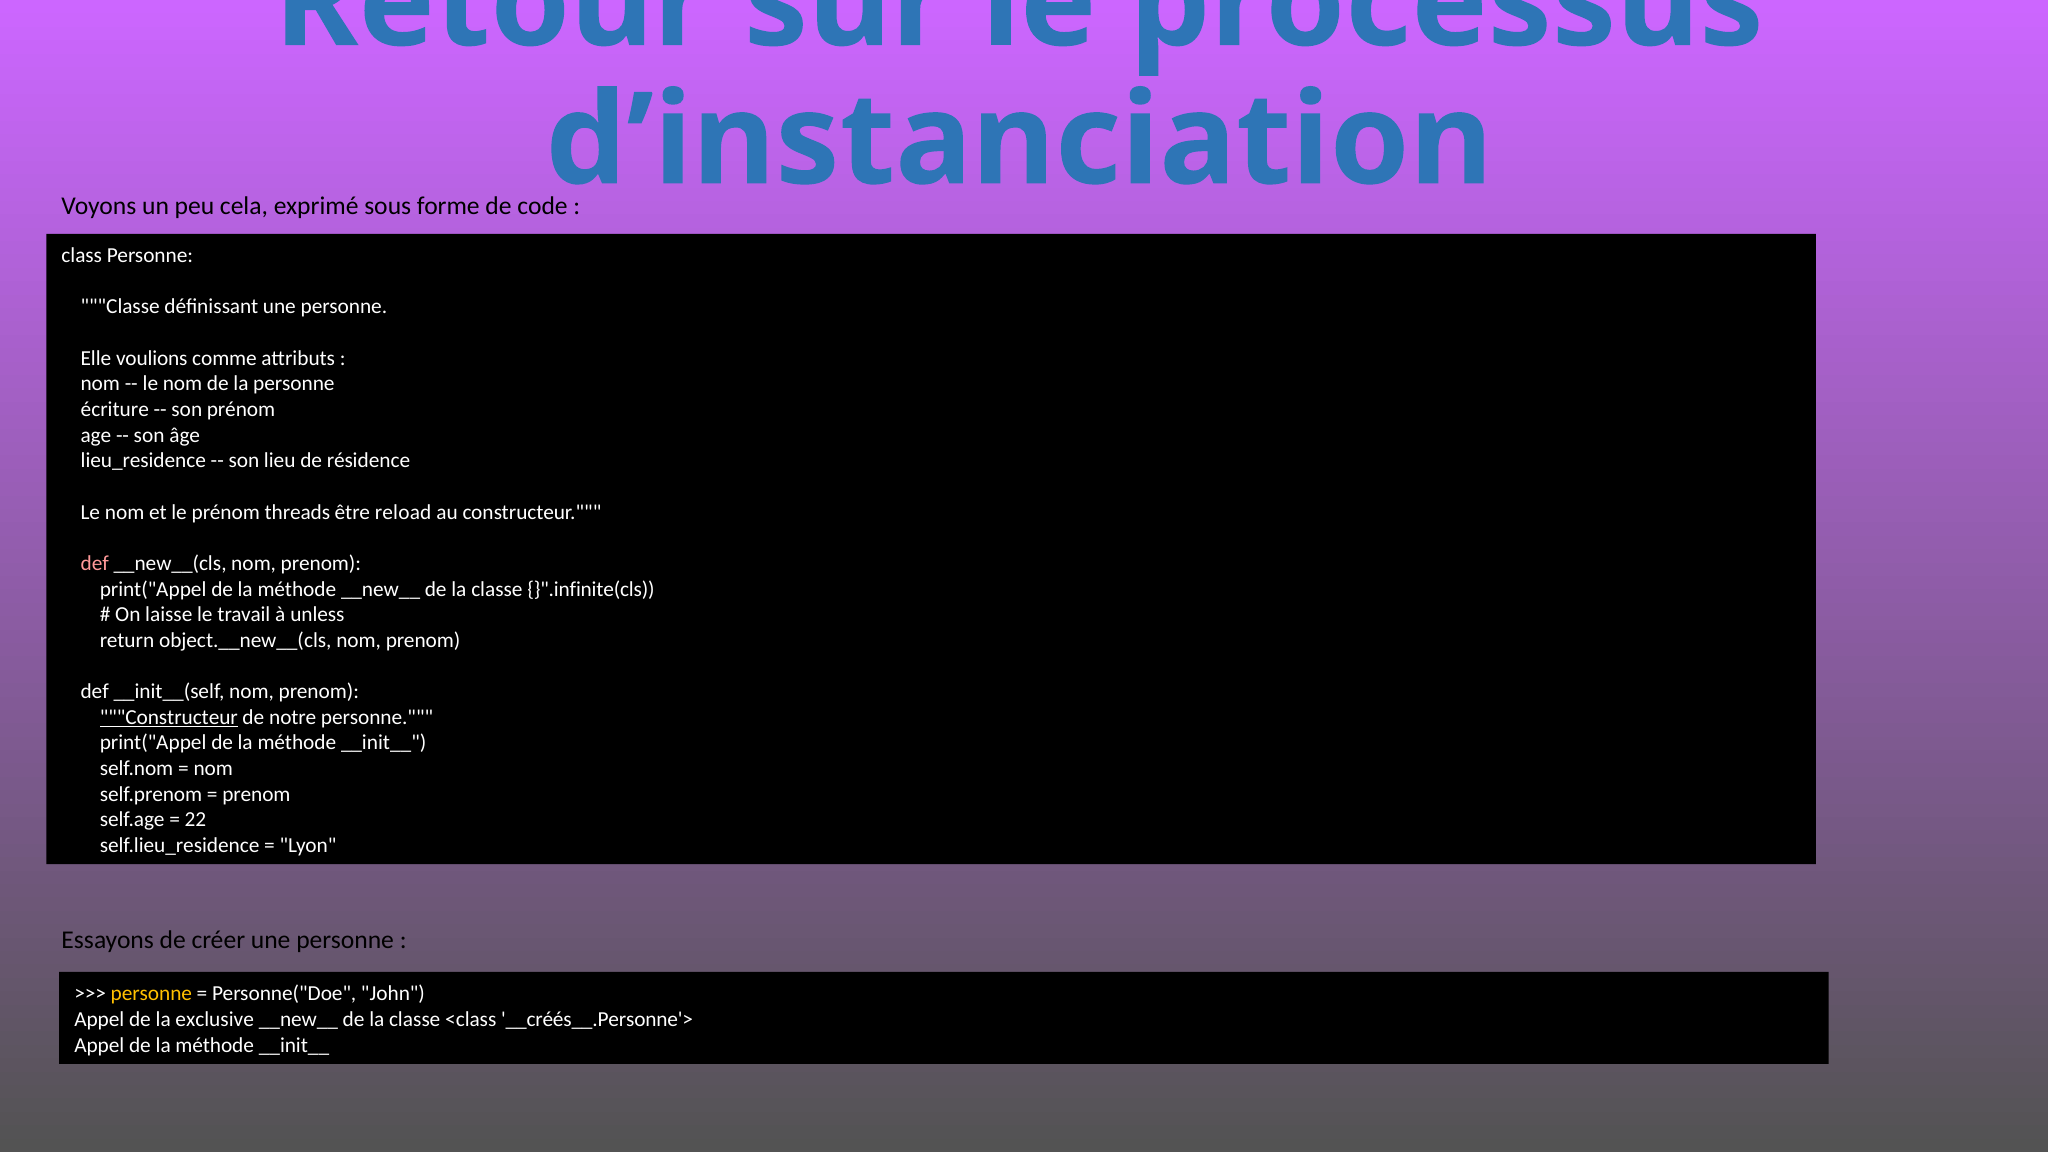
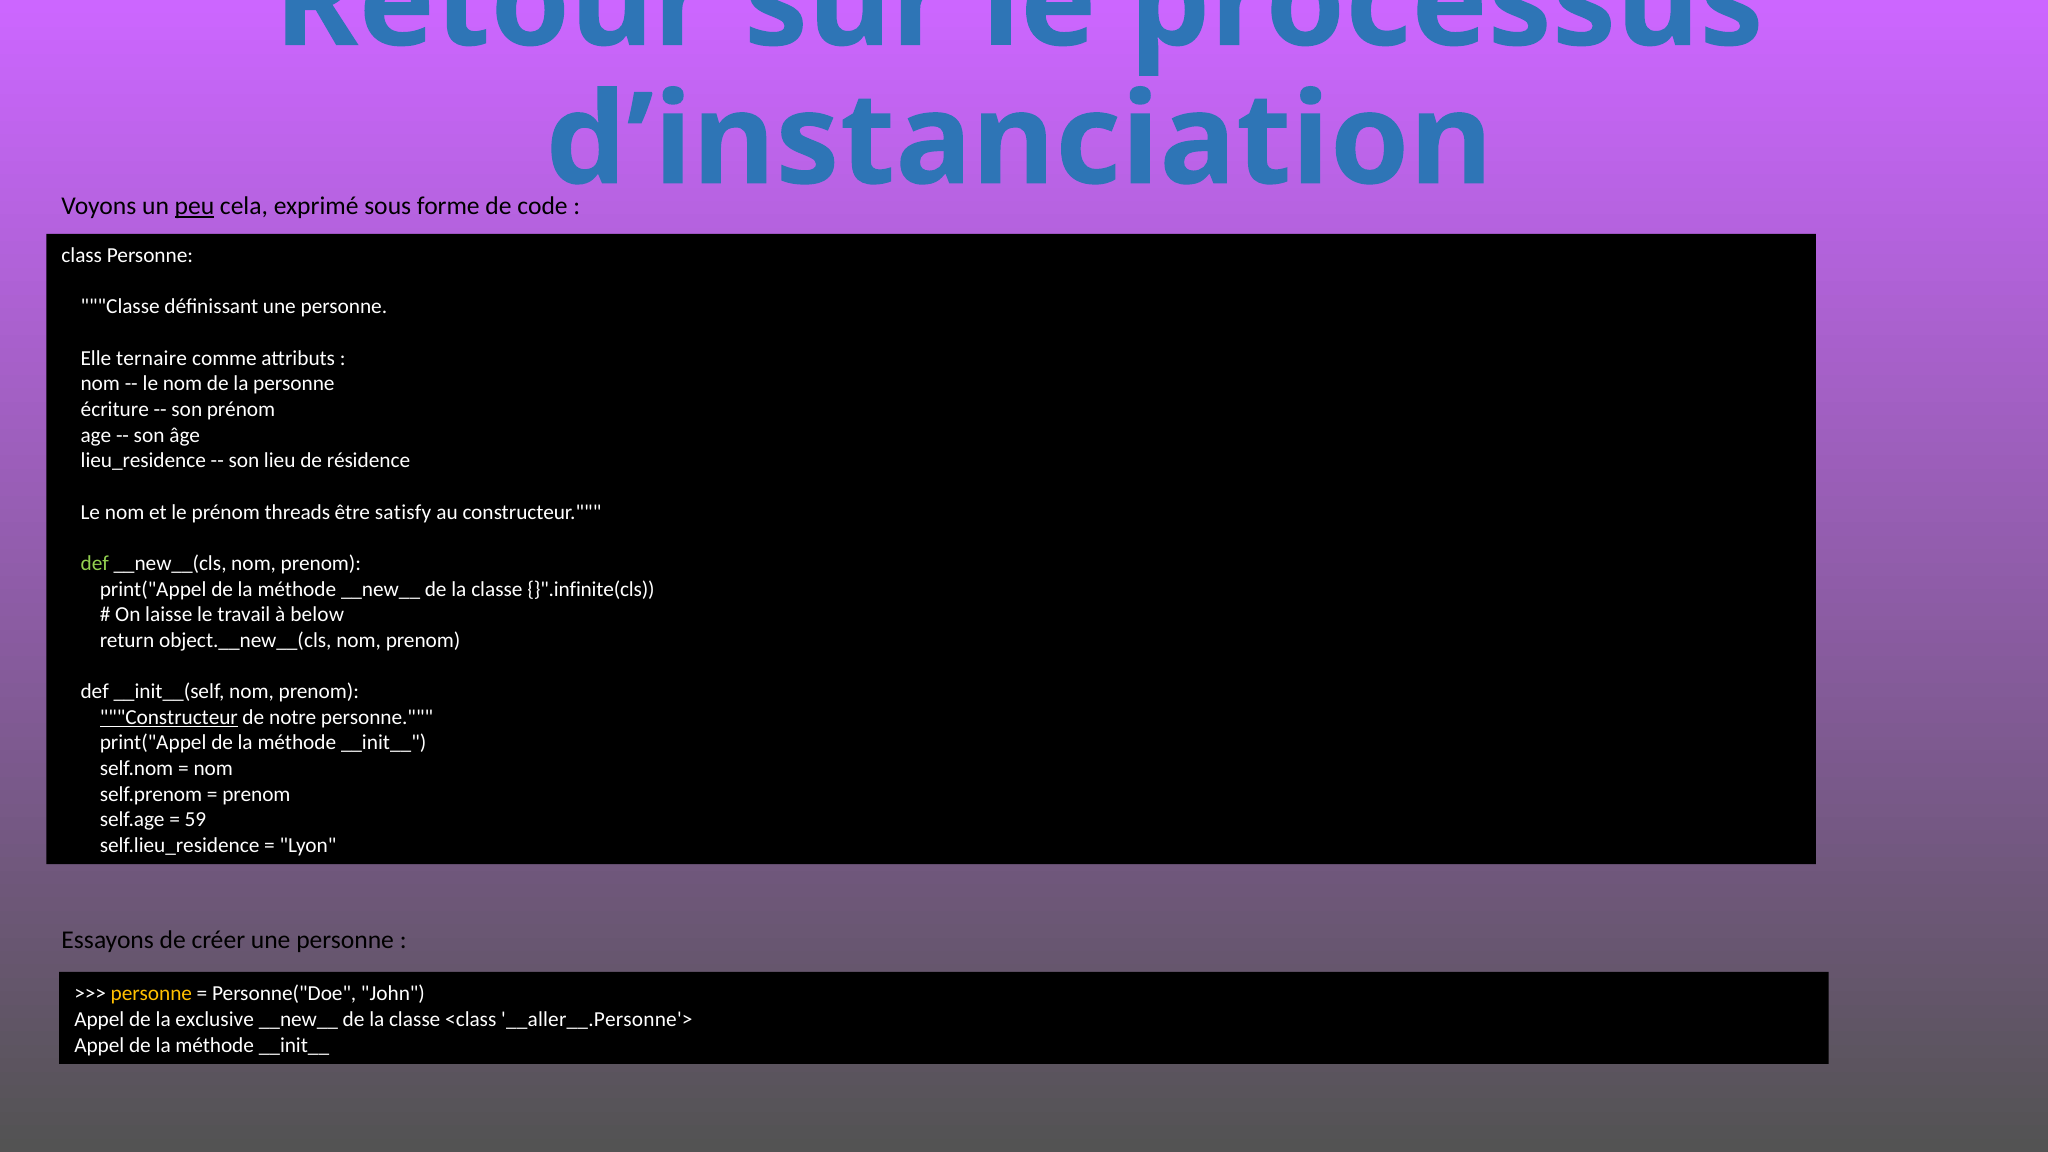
peu underline: none -> present
voulions: voulions -> ternaire
reload: reload -> satisfy
def at (95, 563) colour: pink -> light green
unless: unless -> below
22: 22 -> 59
__créés__.Personne'>: __créés__.Personne'> -> __aller__.Personne'>
